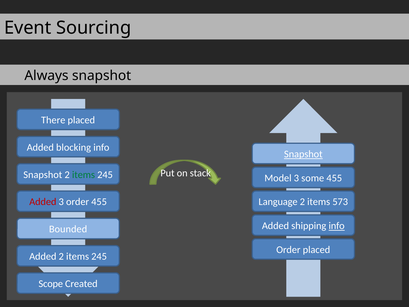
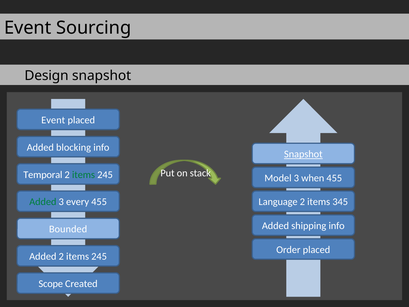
Always: Always -> Design
There at (53, 120): There -> Event
some: some -> when
Snapshot at (43, 175): Snapshot -> Temporal
Added at (43, 202) colour: red -> green
3 order: order -> every
573: 573 -> 345
info at (337, 226) underline: present -> none
